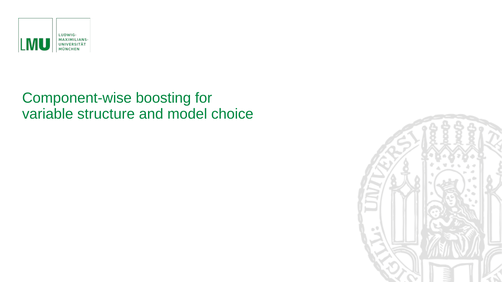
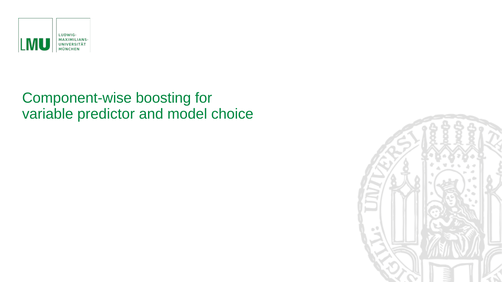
structure: structure -> predictor
